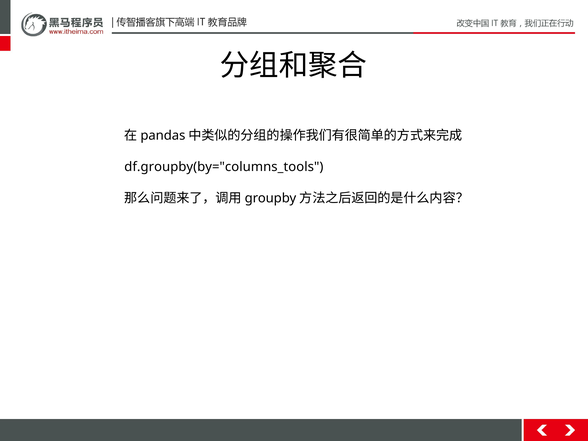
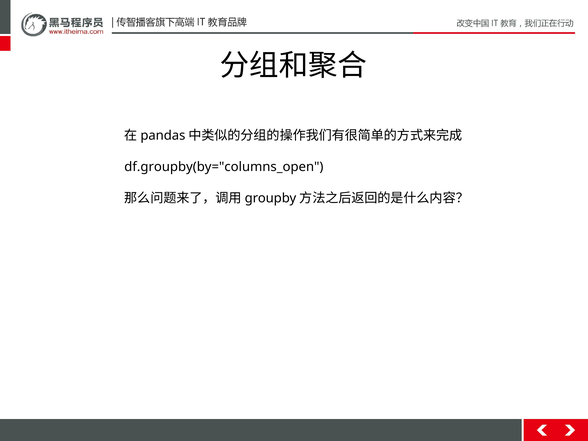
df.groupby(by="columns_tools: df.groupby(by="columns_tools -> df.groupby(by="columns_open
